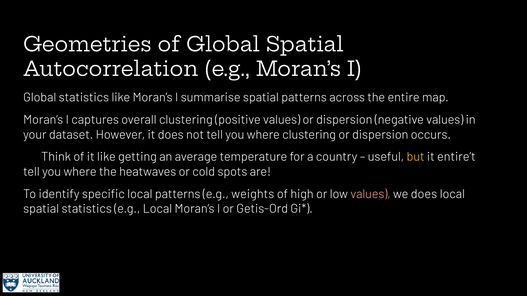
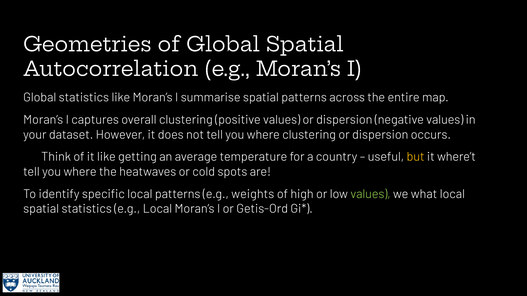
entire’t: entire’t -> where’t
values at (371, 194) colour: pink -> light green
we does: does -> what
